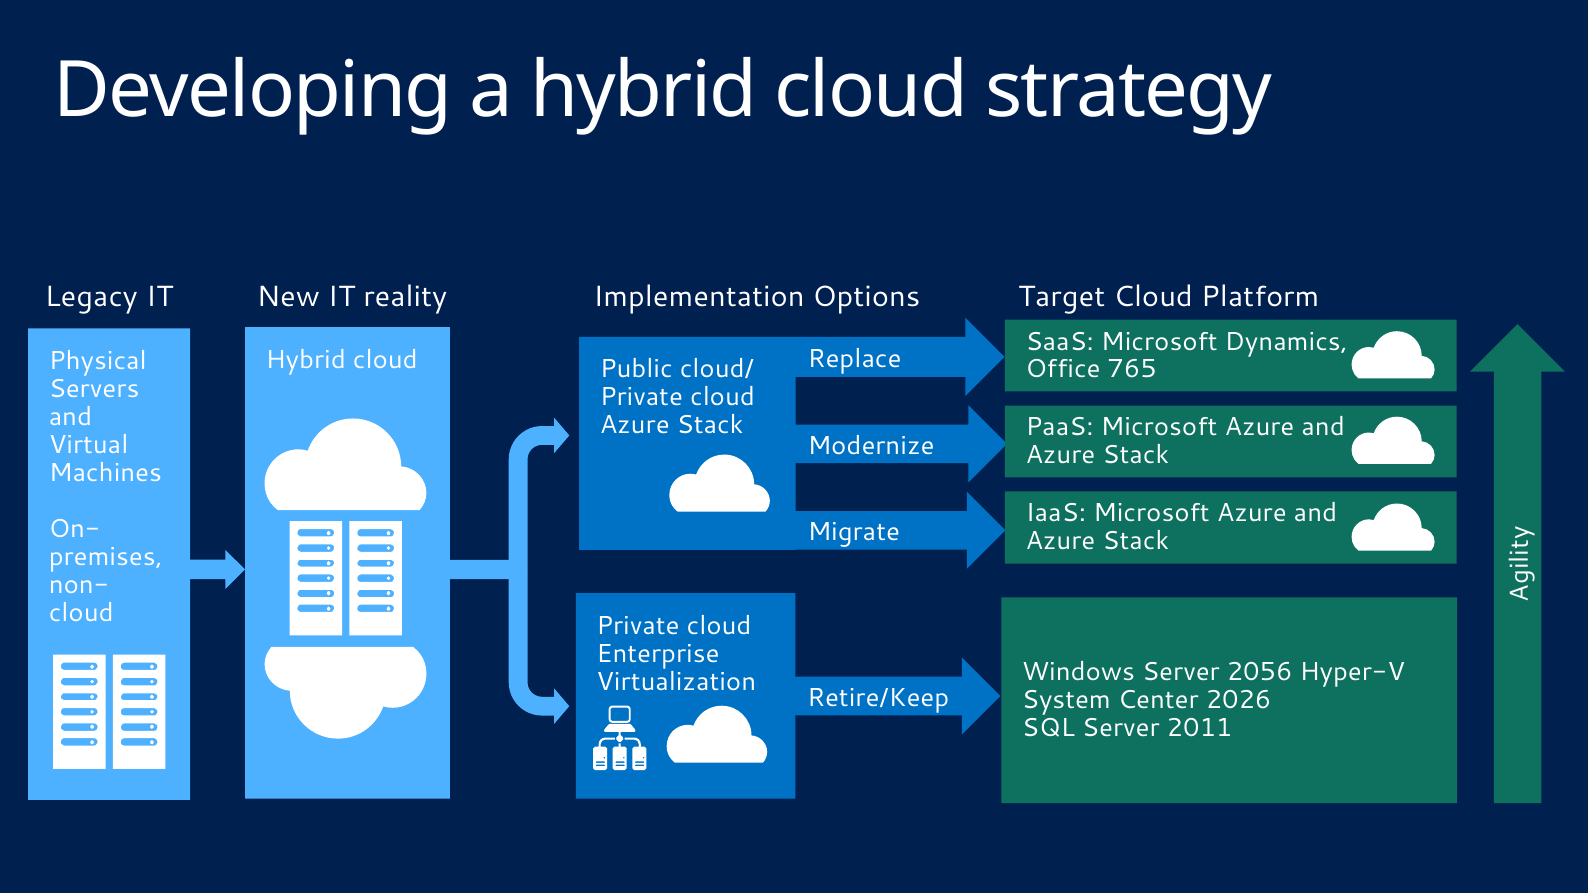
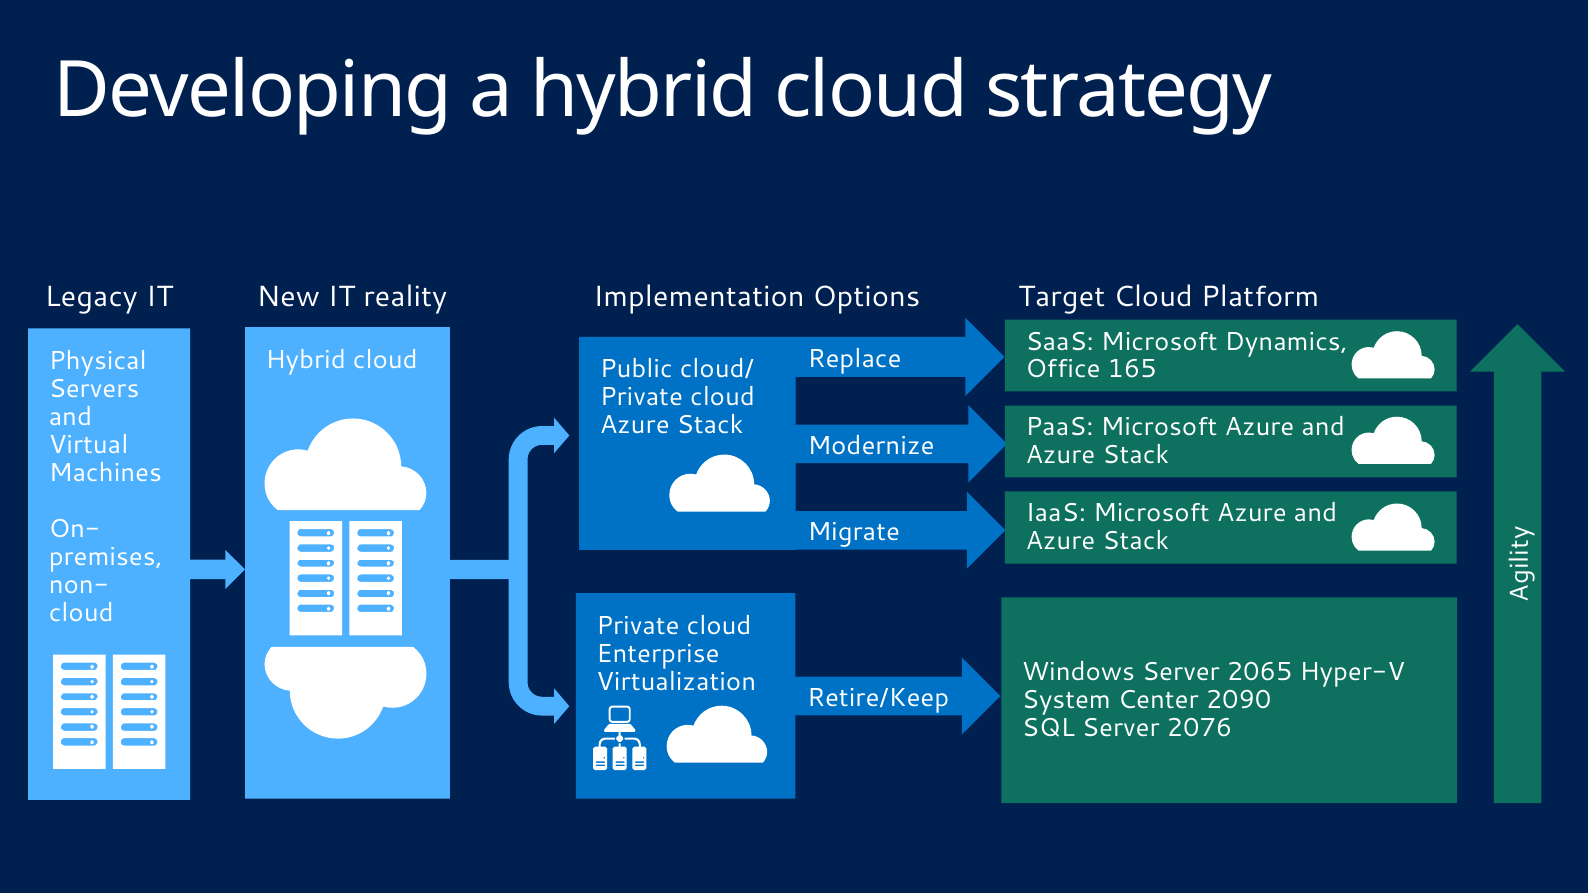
765: 765 -> 165
2056: 2056 -> 2065
2026: 2026 -> 2090
2011: 2011 -> 2076
